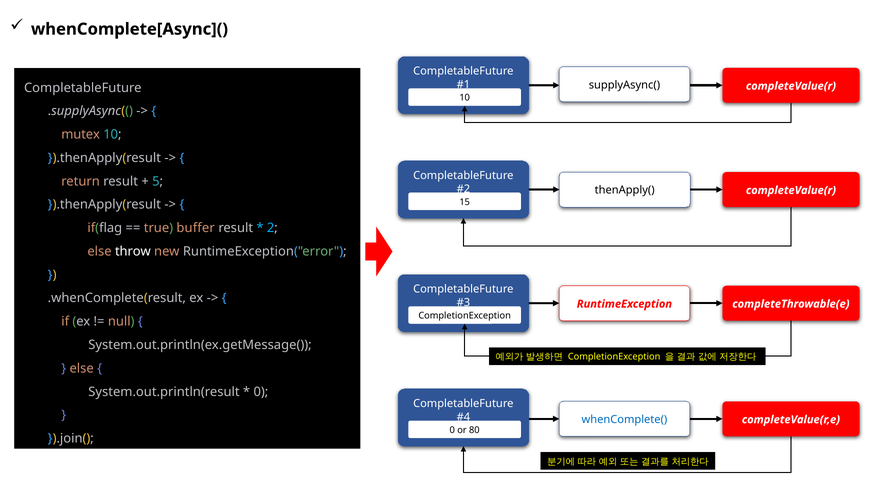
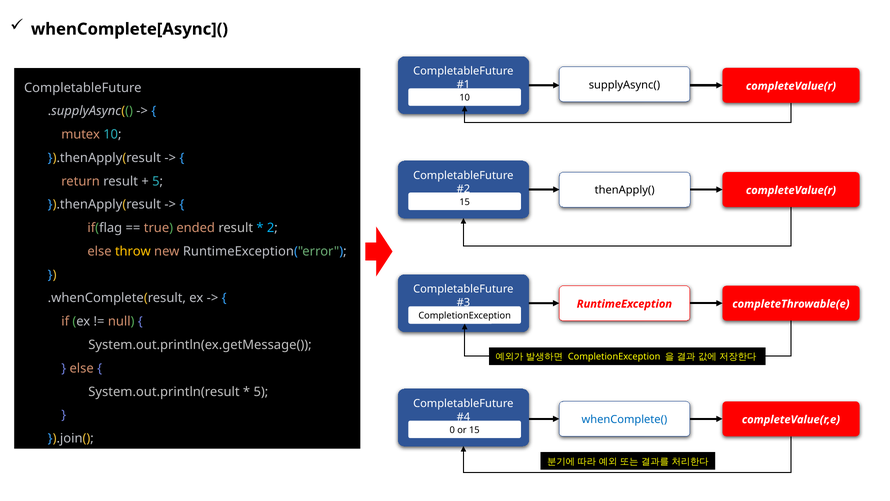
buffer: buffer -> ended
throw colour: white -> yellow
0 at (261, 391): 0 -> 5
or 80: 80 -> 15
